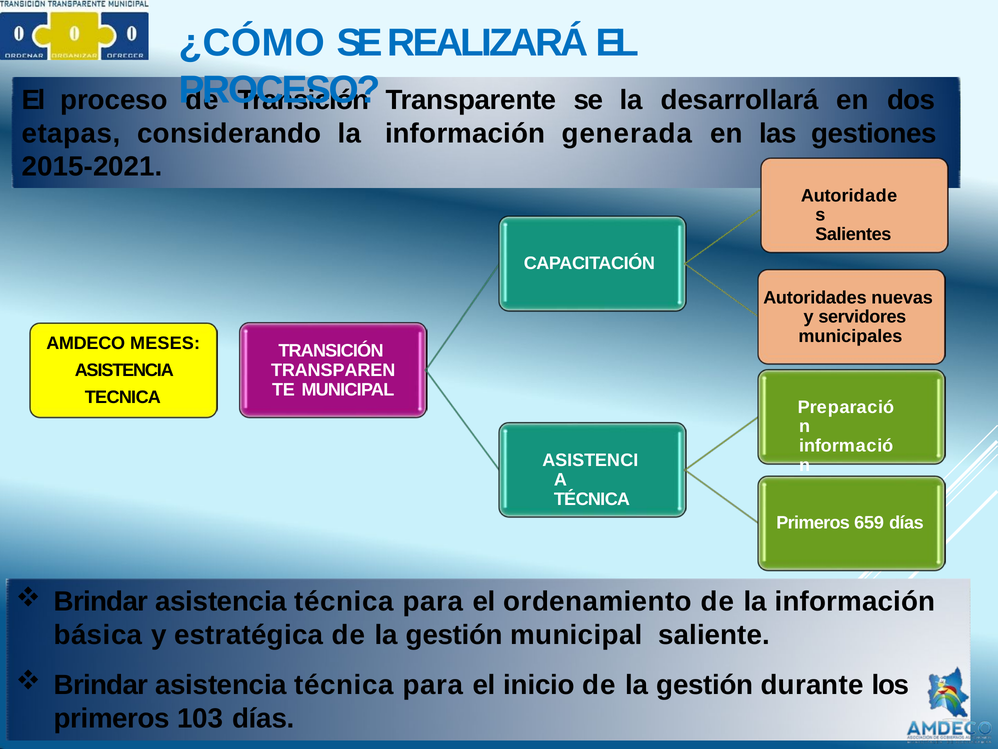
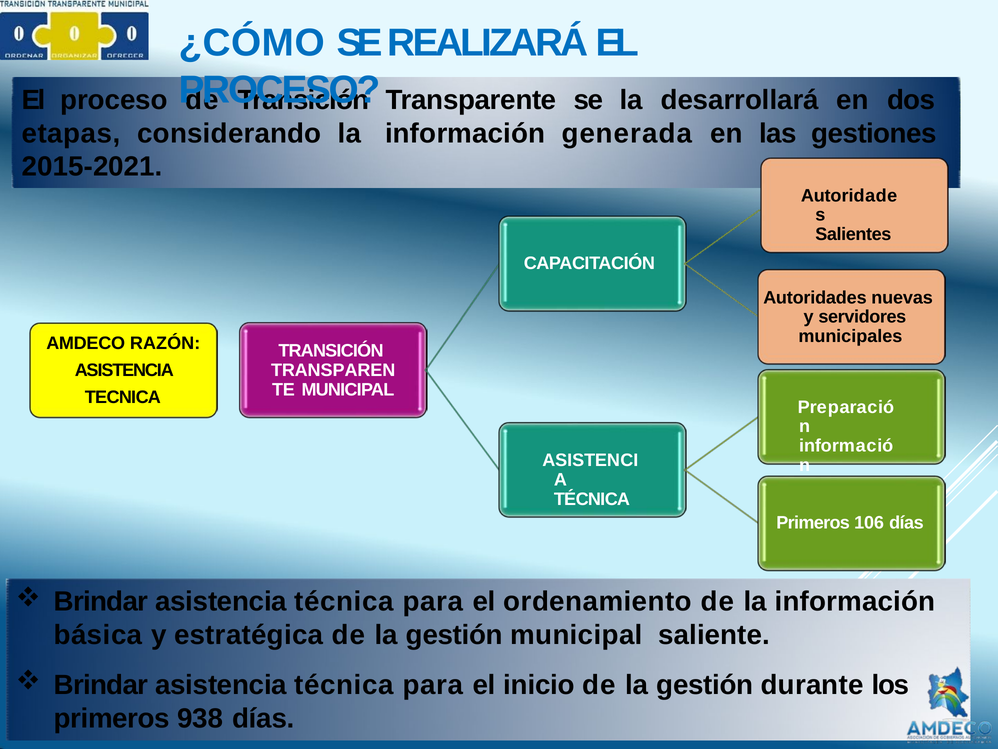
MESES: MESES -> RAZÓN
659: 659 -> 106
103: 103 -> 938
